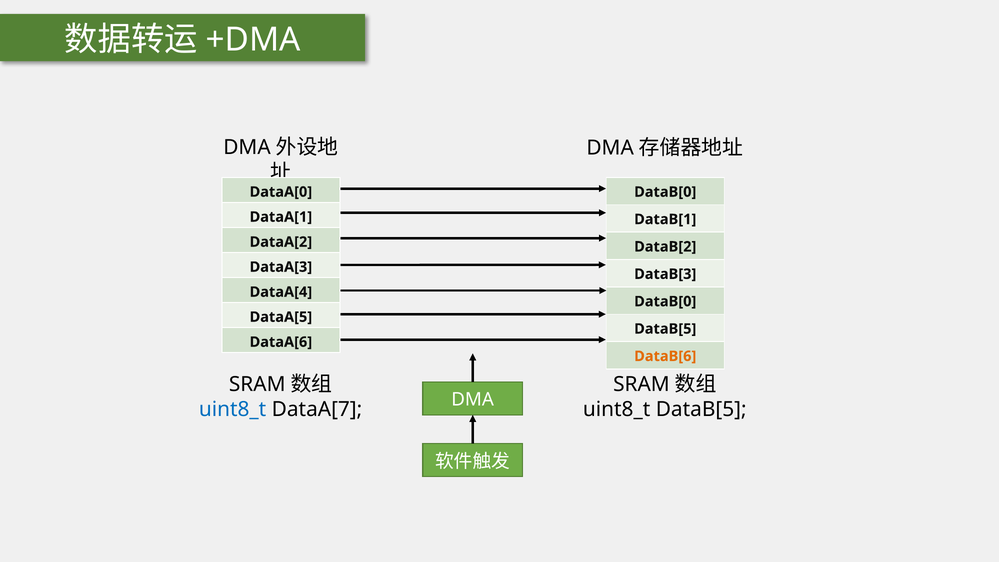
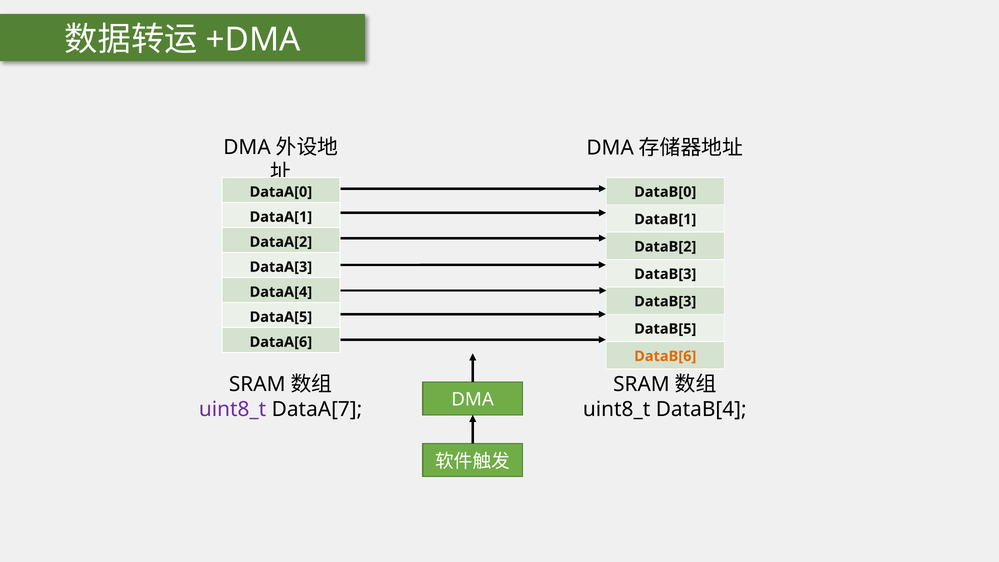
DataB[0 at (665, 301): DataB[0 -> DataB[3
uint8_t at (233, 409) colour: blue -> purple
uint8_t DataB[5: DataB[5 -> DataB[4
